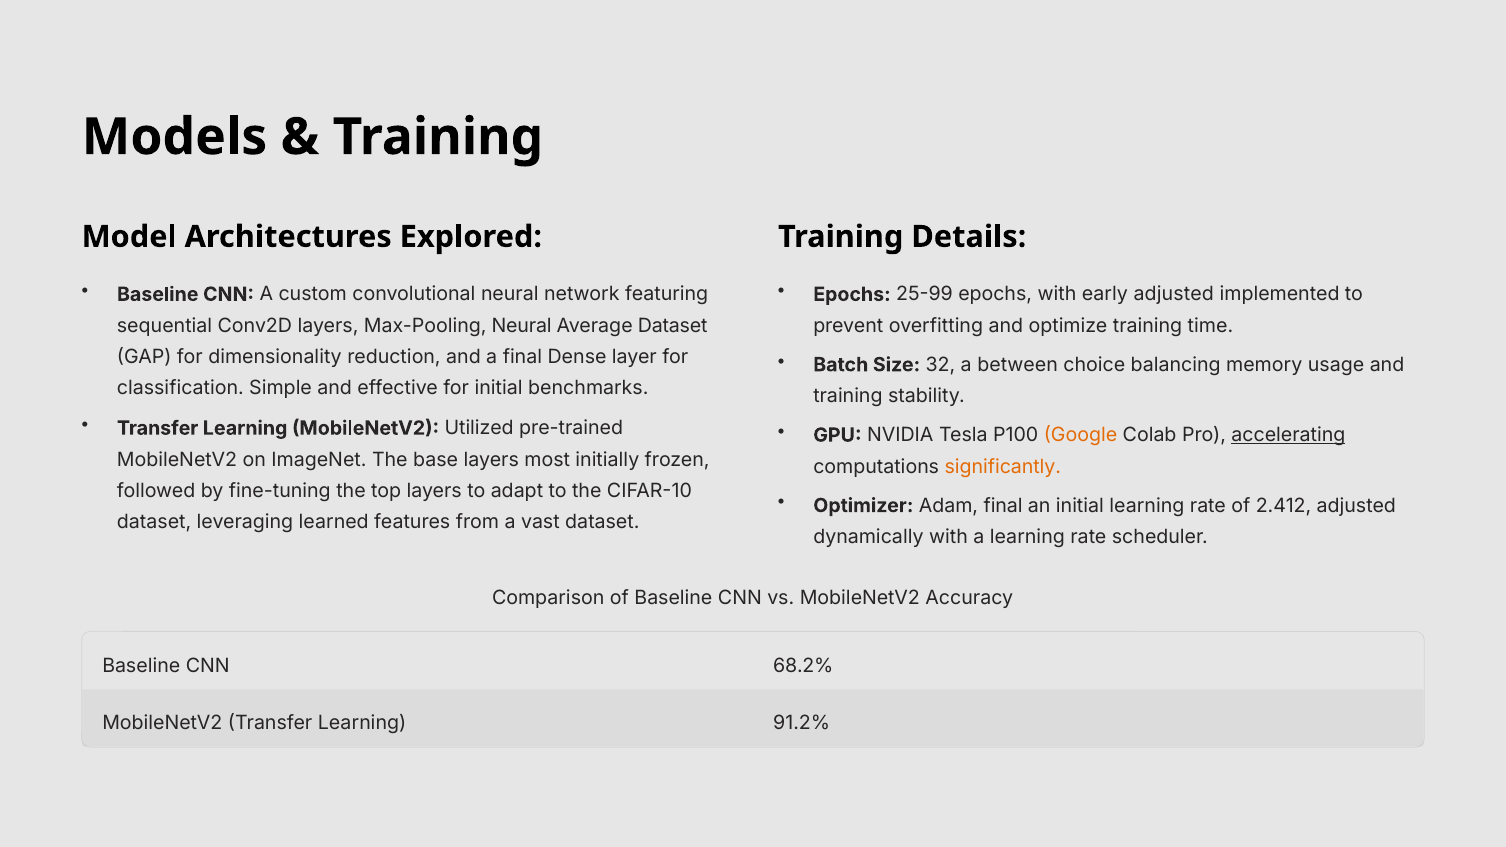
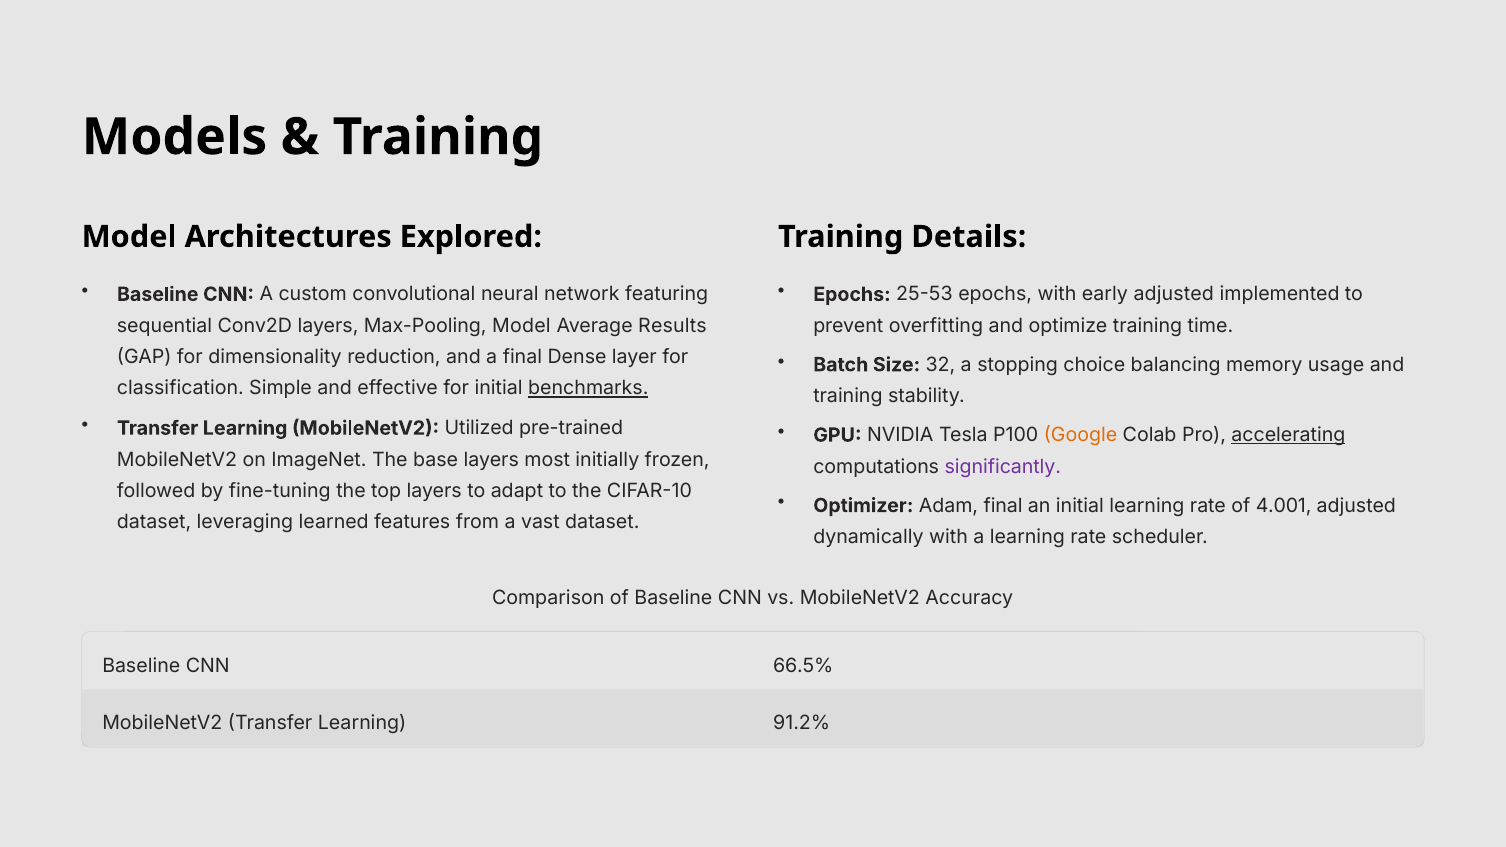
25-99: 25-99 -> 25-53
Max-Pooling Neural: Neural -> Model
Average Dataset: Dataset -> Results
between: between -> stopping
benchmarks underline: none -> present
significantly colour: orange -> purple
2.412: 2.412 -> 4.001
68.2%: 68.2% -> 66.5%
